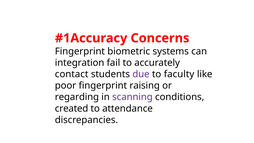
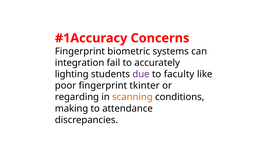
contact: contact -> lighting
raising: raising -> tkinter
scanning colour: purple -> orange
created: created -> making
